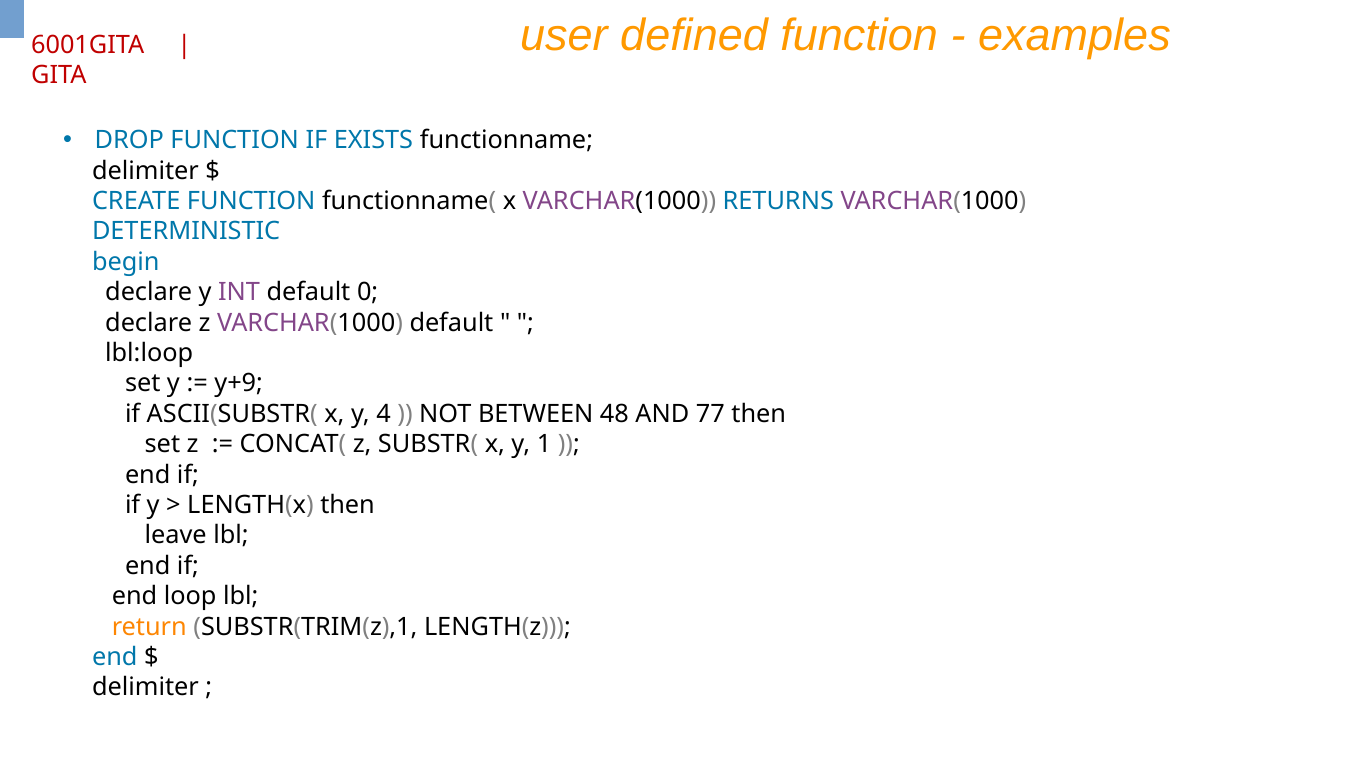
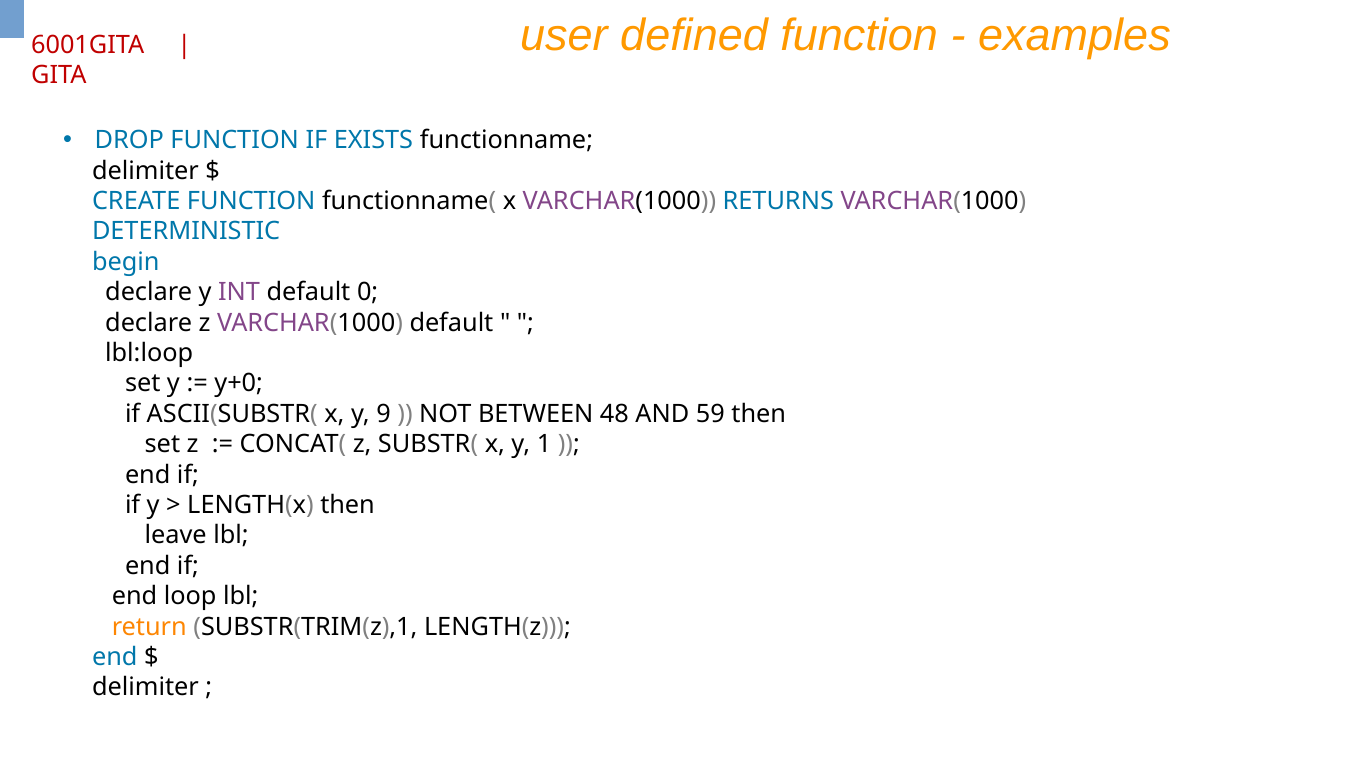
y+9: y+9 -> y+0
4: 4 -> 9
77: 77 -> 59
